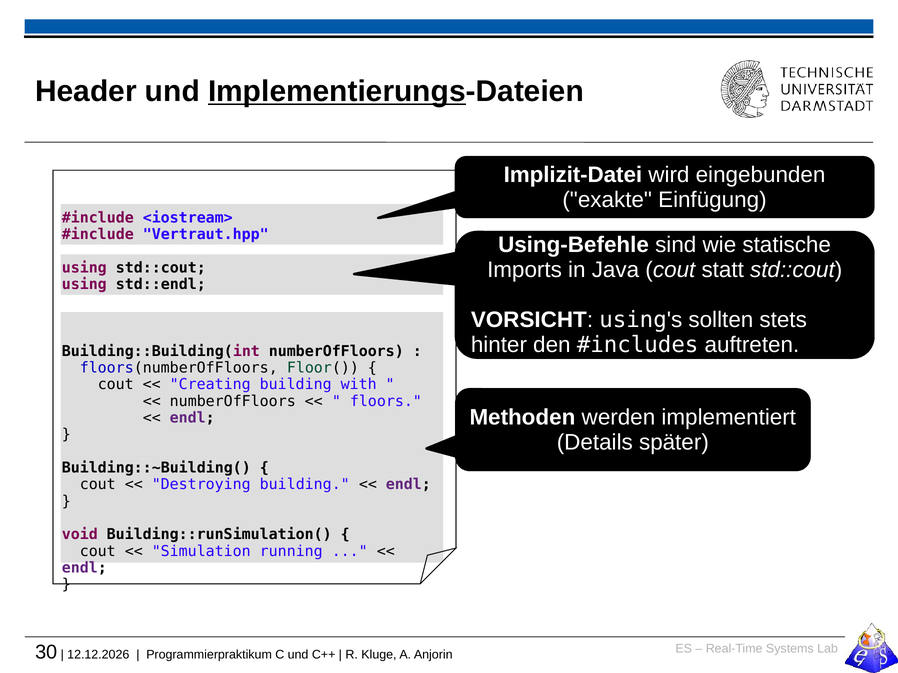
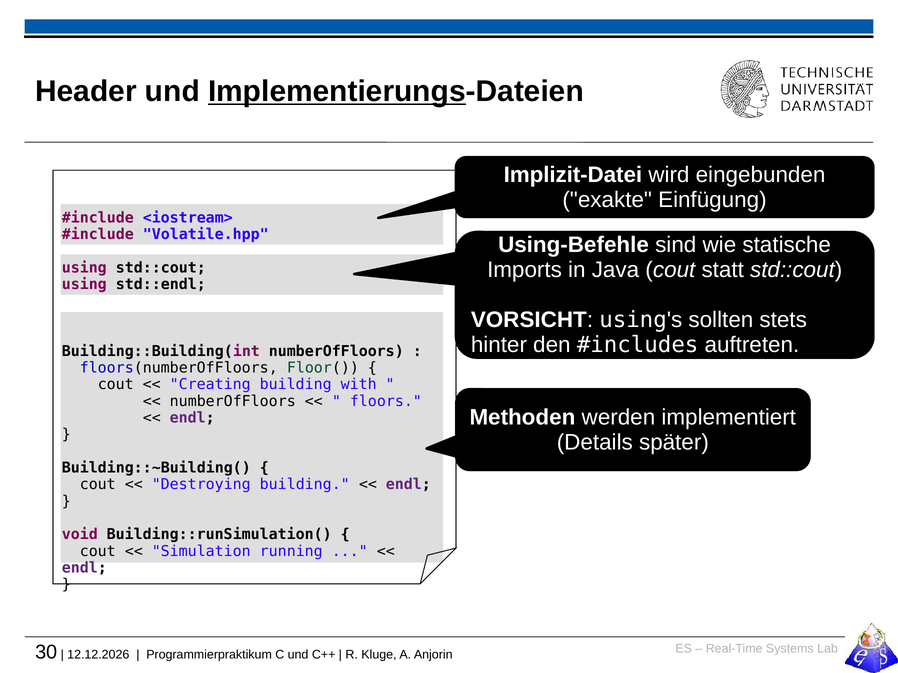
Vertraut.hpp: Vertraut.hpp -> Volatile.hpp
